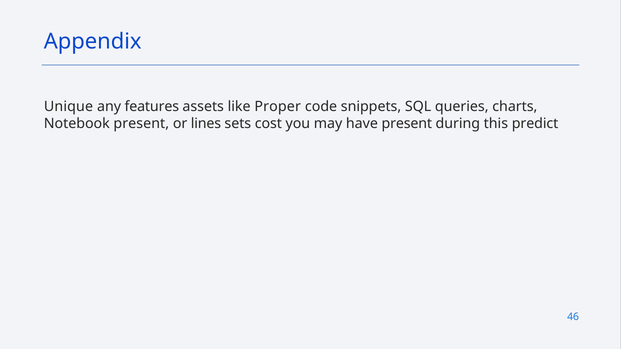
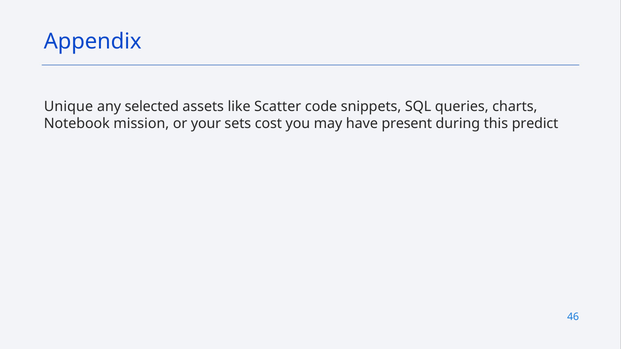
features: features -> selected
Proper: Proper -> Scatter
Notebook present: present -> mission
lines: lines -> your
